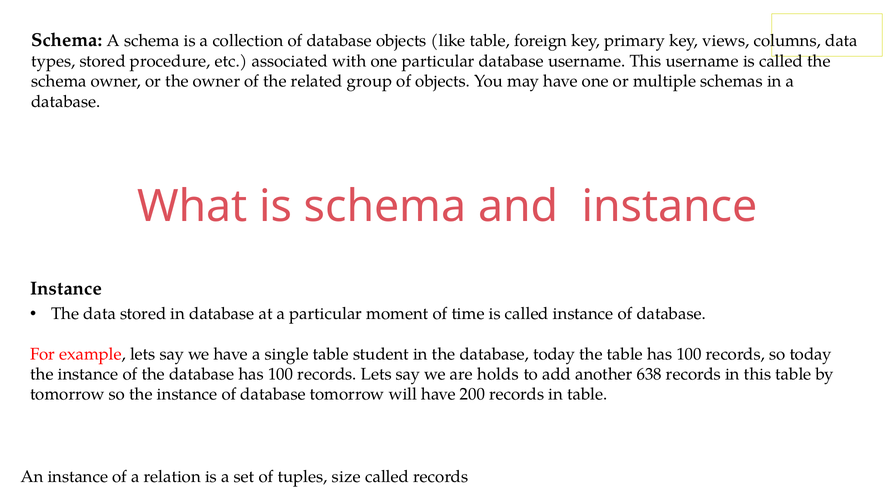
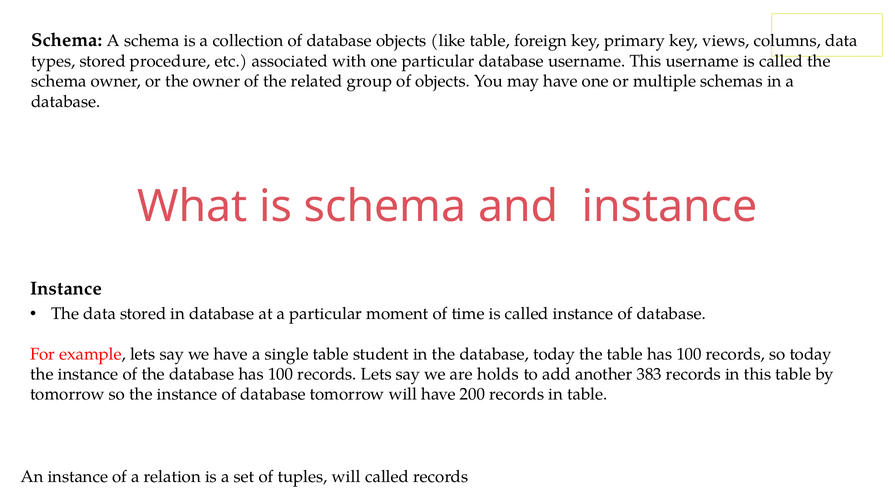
638: 638 -> 383
tuples size: size -> will
